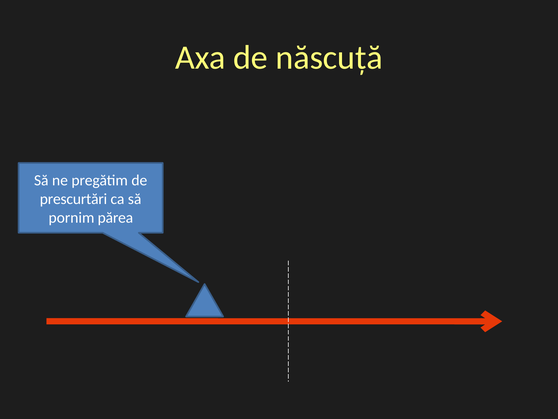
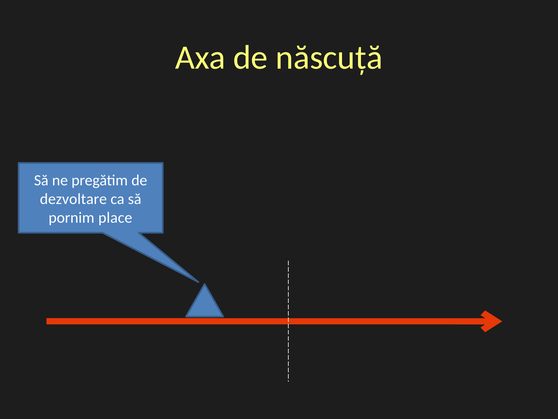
prescurtări: prescurtări -> dezvoltare
părea: părea -> place
